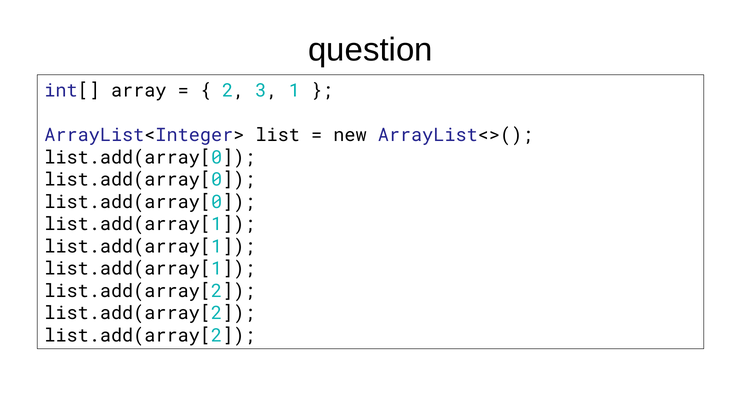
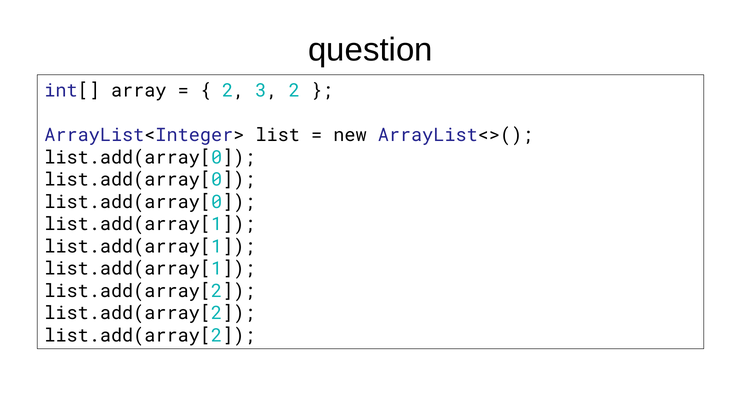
3 1: 1 -> 2
